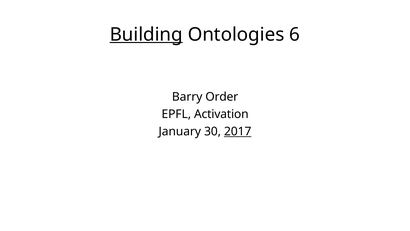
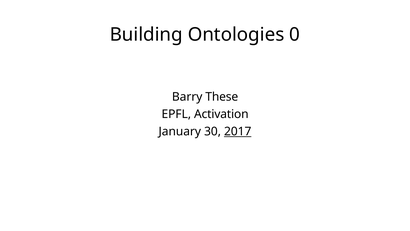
Building underline: present -> none
6: 6 -> 0
Order: Order -> These
